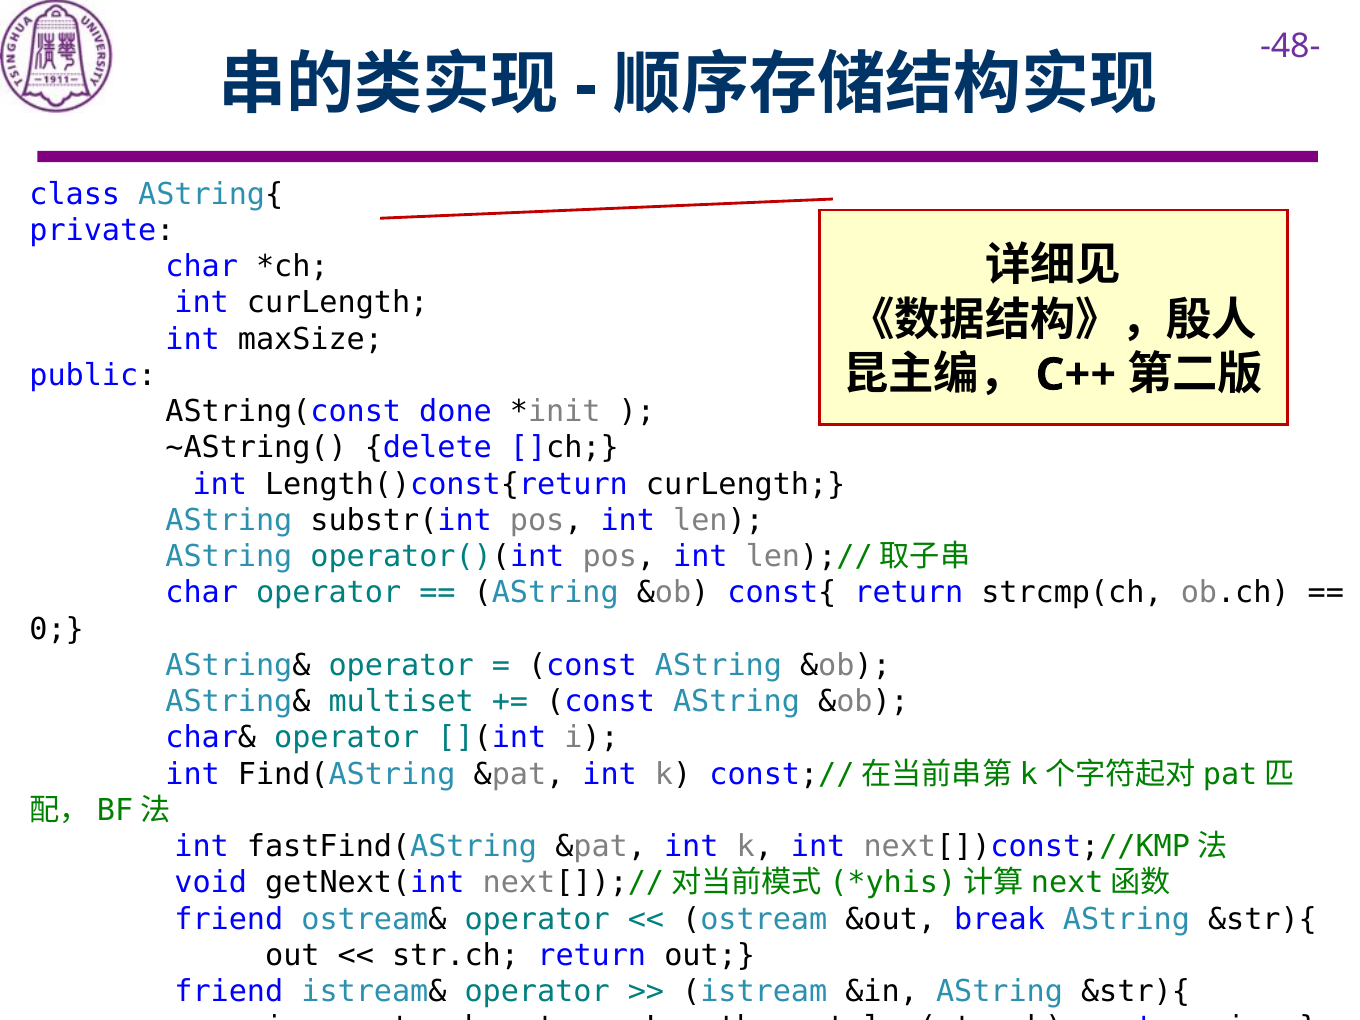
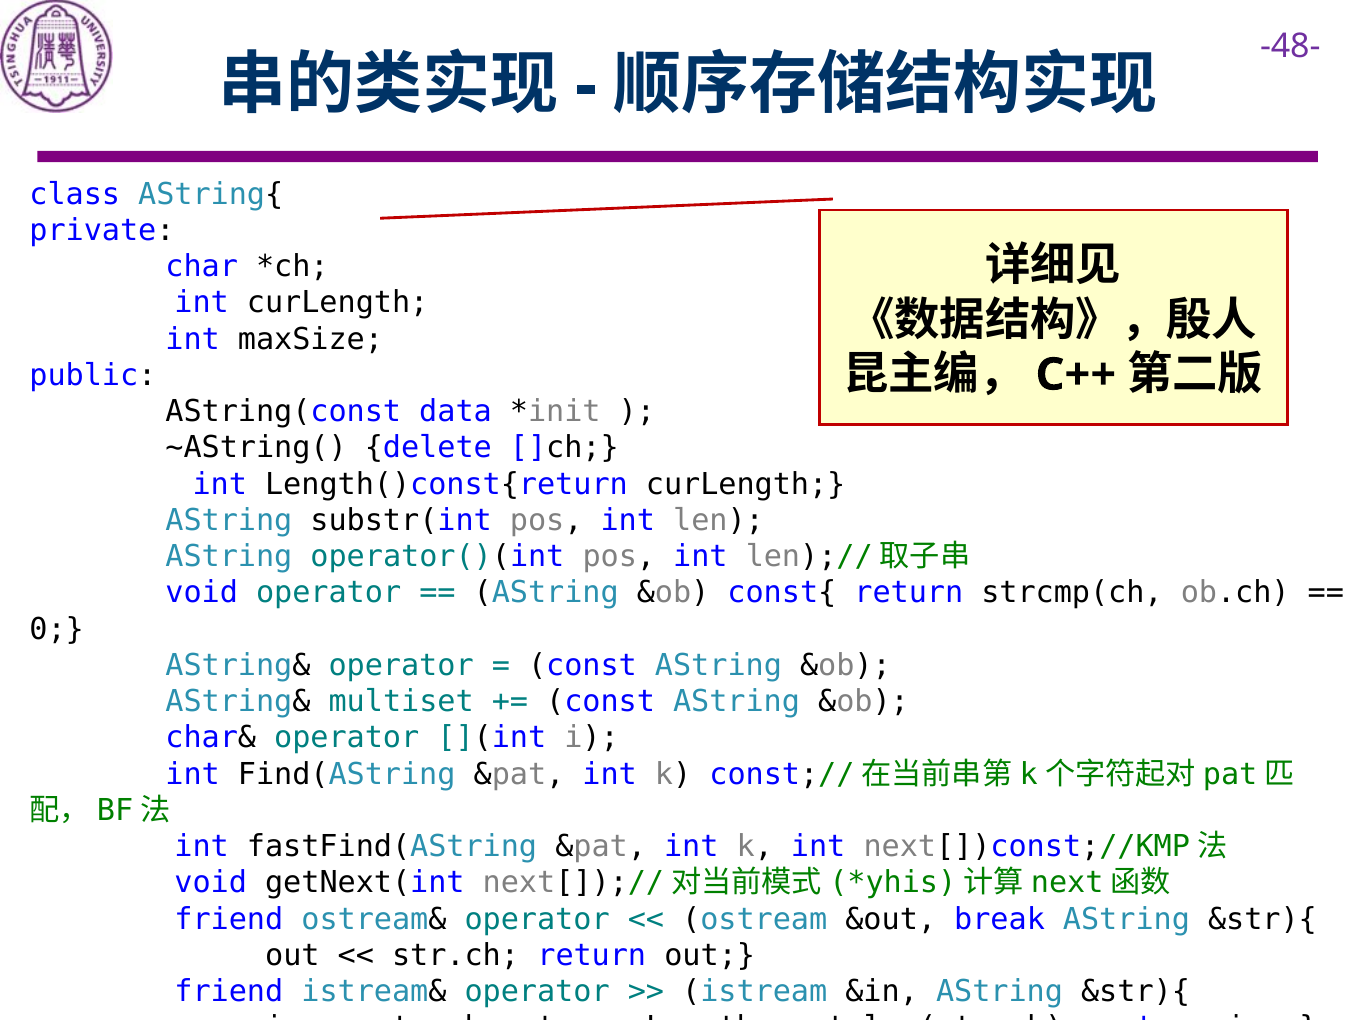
done: done -> data
char at (202, 593): char -> void
